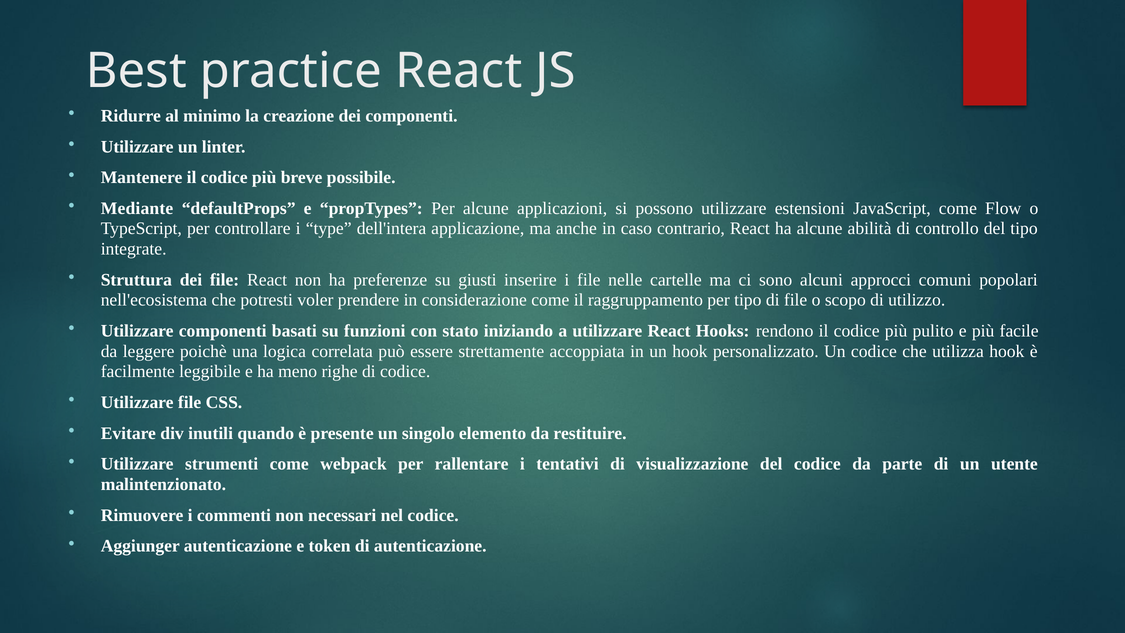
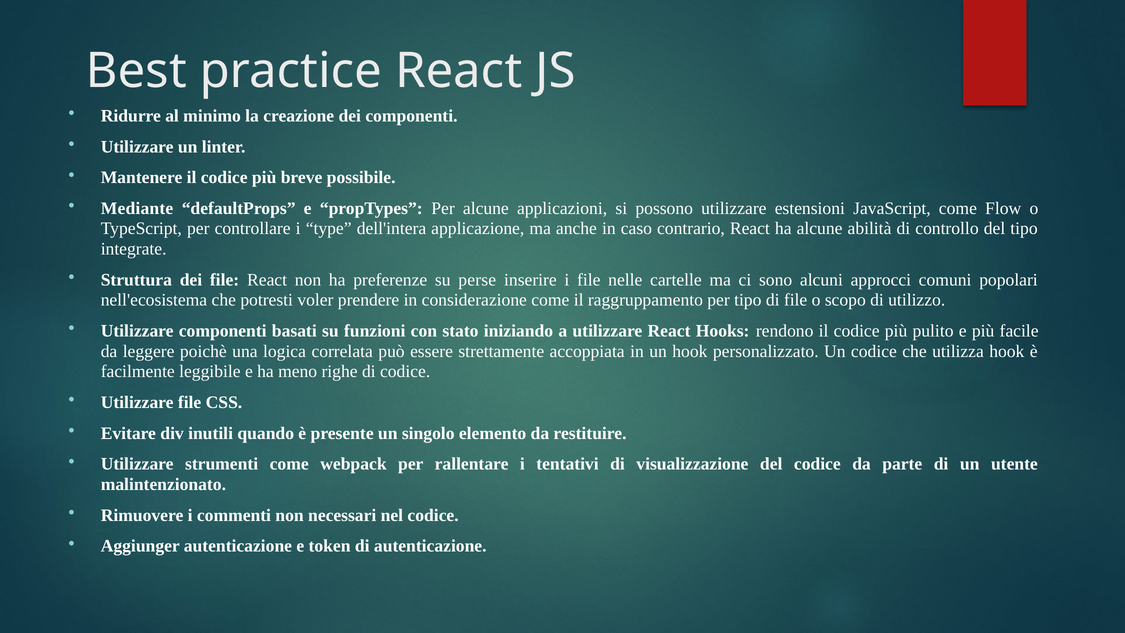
giusti: giusti -> perse
